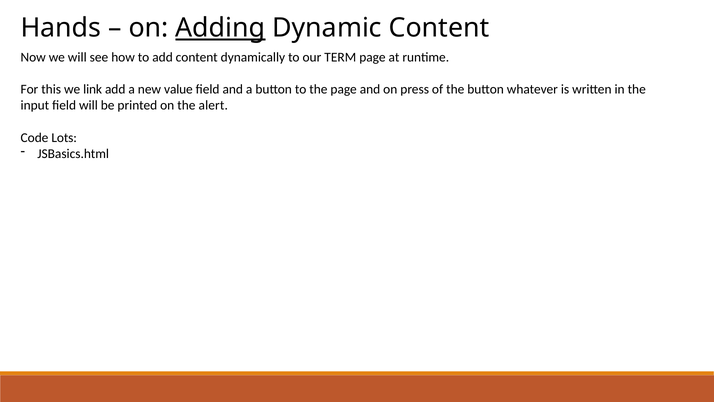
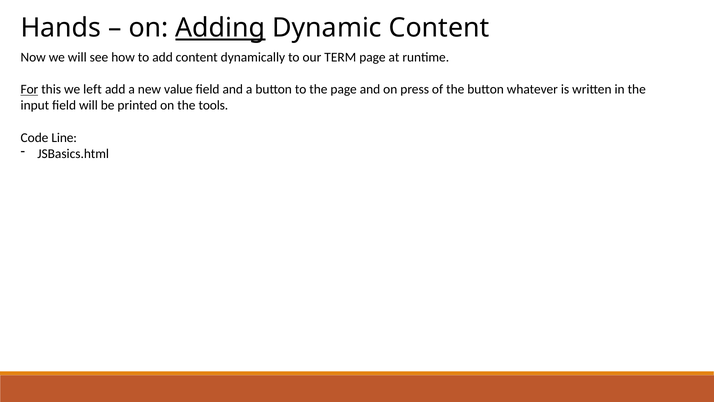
For underline: none -> present
link: link -> left
alert: alert -> tools
Lots: Lots -> Line
